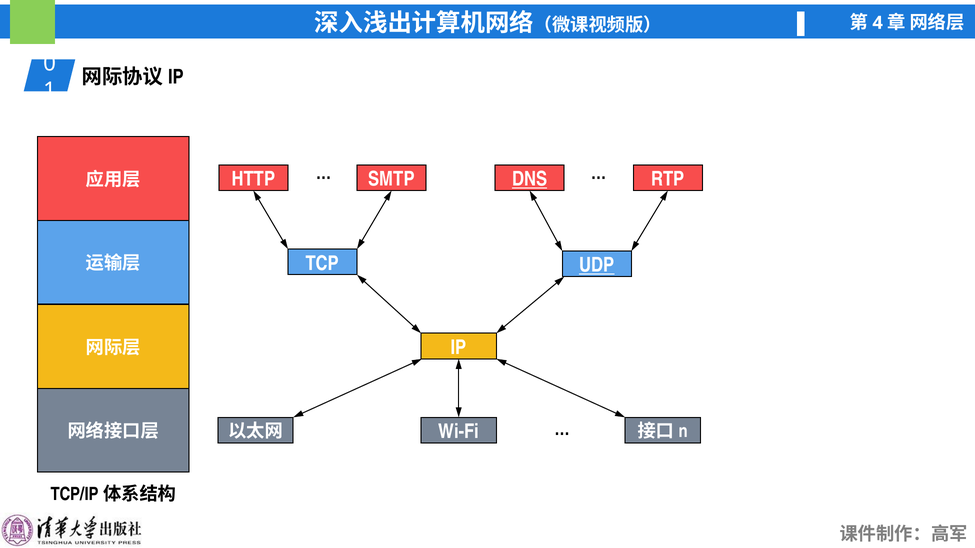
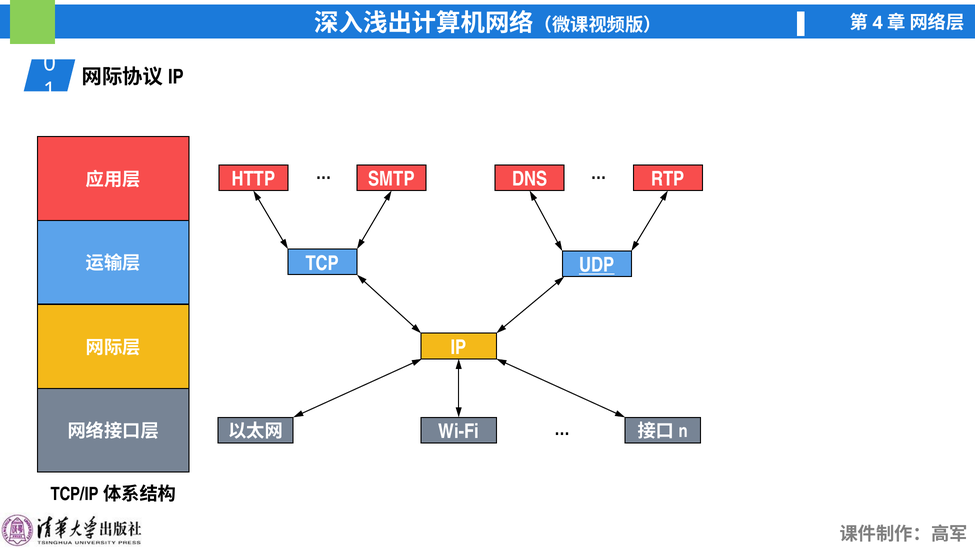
DNS underline: present -> none
